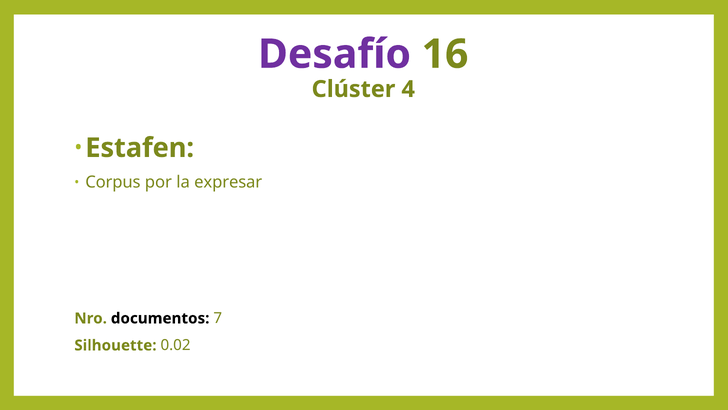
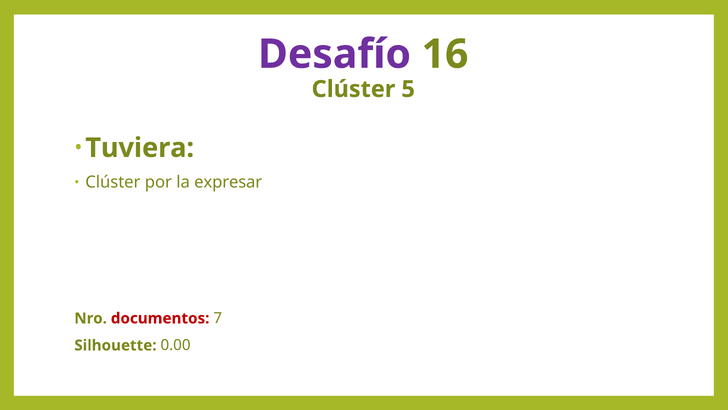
4: 4 -> 5
Estafen: Estafen -> Tuviera
Corpus at (113, 182): Corpus -> Clúster
documentos colour: black -> red
0.02: 0.02 -> 0.00
